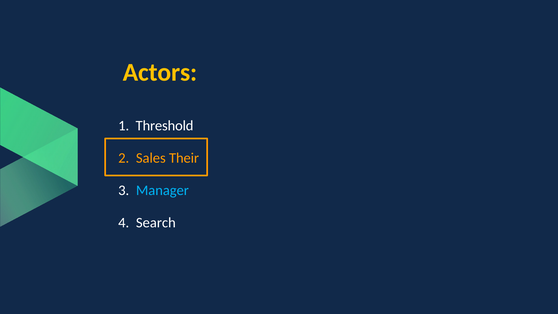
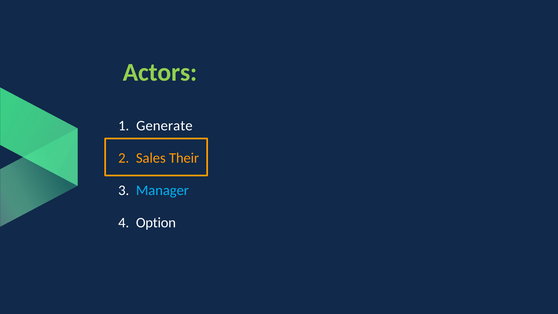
Actors colour: yellow -> light green
Threshold: Threshold -> Generate
Search: Search -> Option
